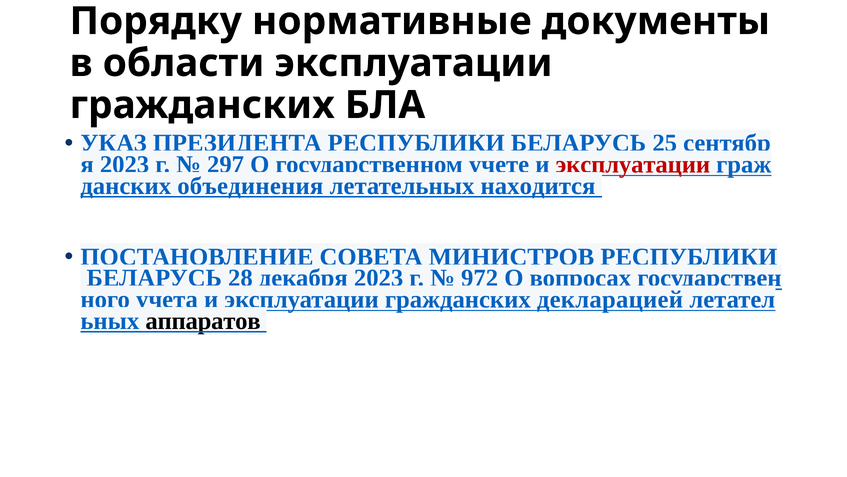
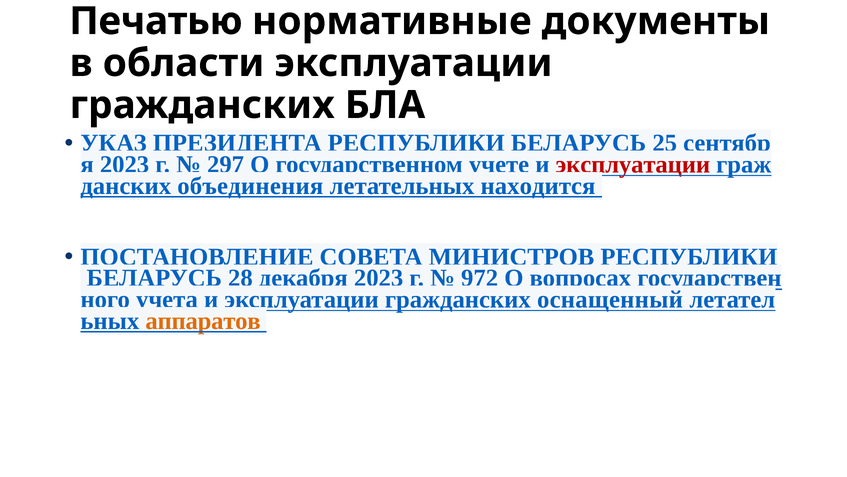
Порядку: Порядку -> Печатью
декларацией: декларацией -> оснащенный
аппаратов colour: black -> orange
